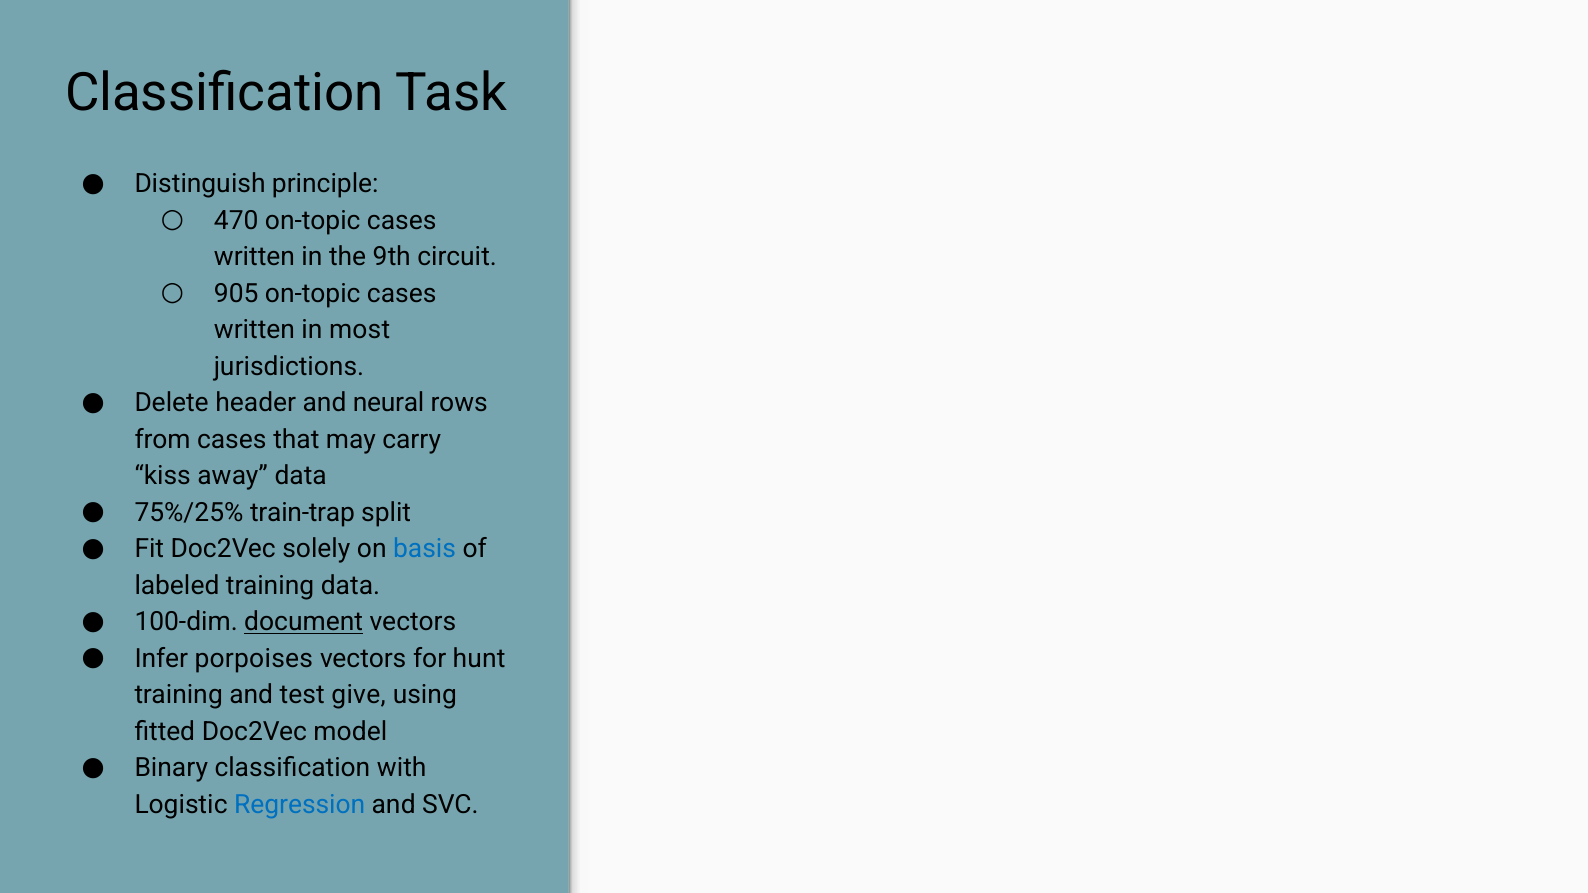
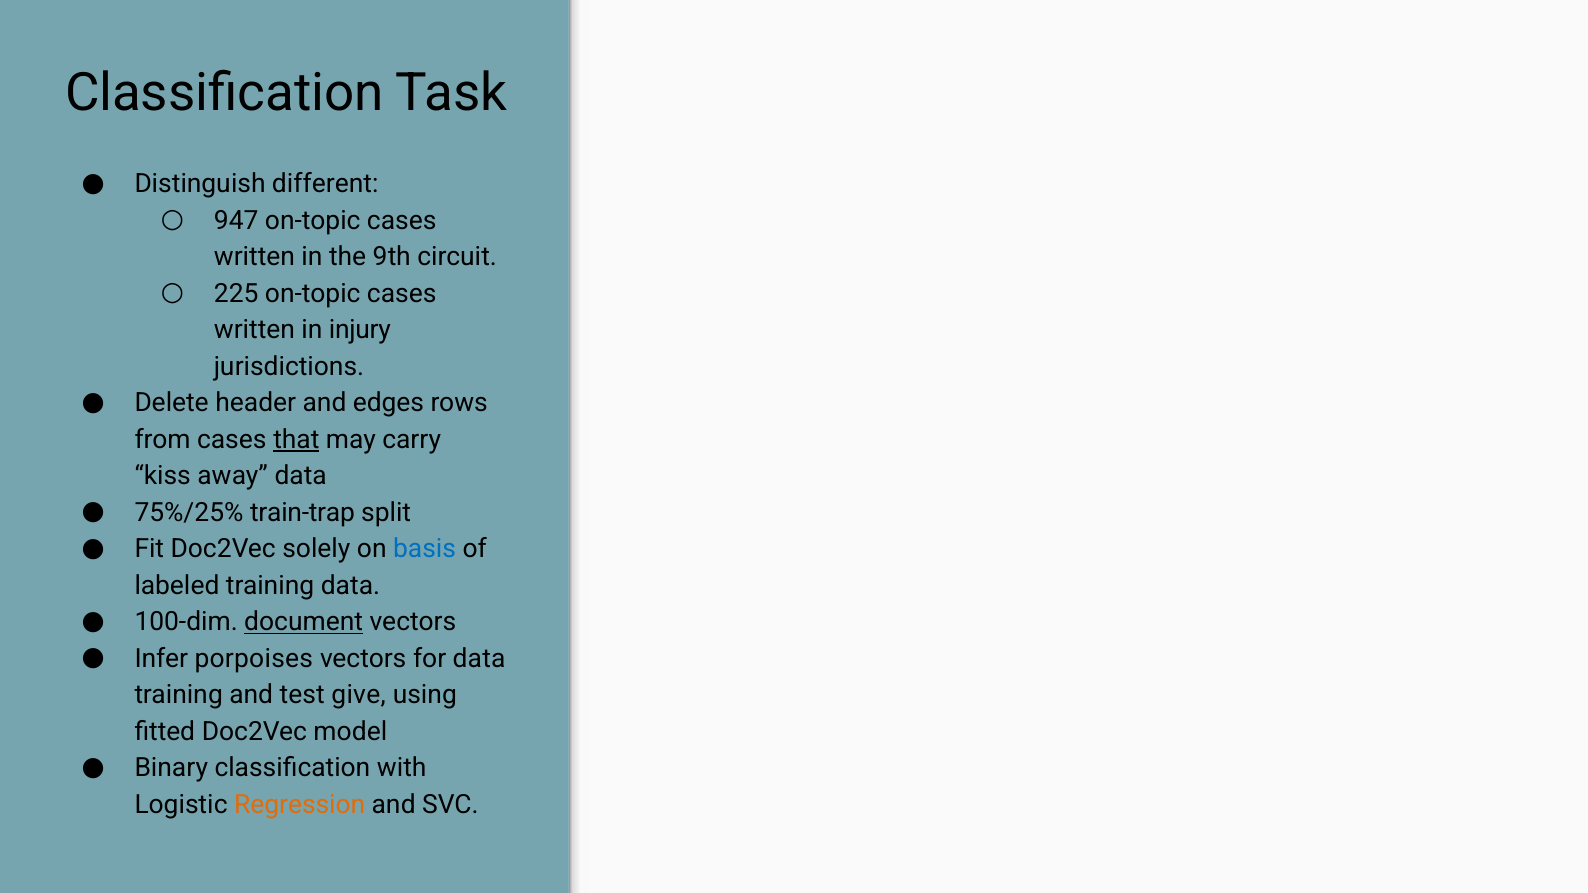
principle: principle -> different
470: 470 -> 947
905: 905 -> 225
most: most -> injury
neural: neural -> edges
that underline: none -> present
for hunt: hunt -> data
Regression colour: blue -> orange
